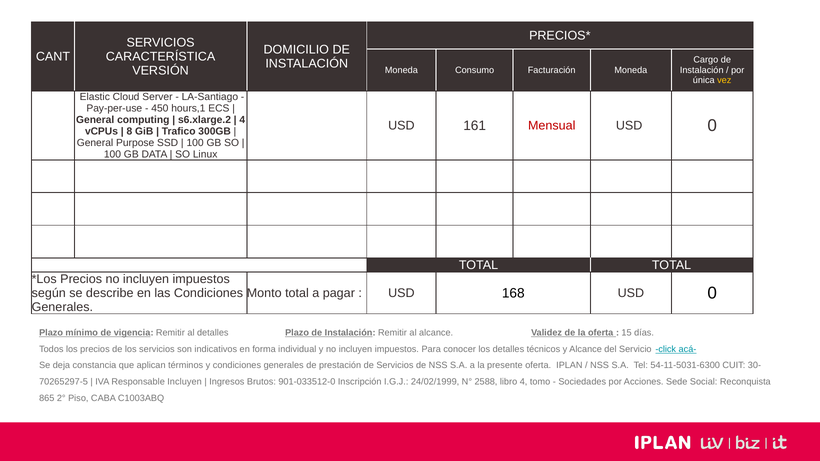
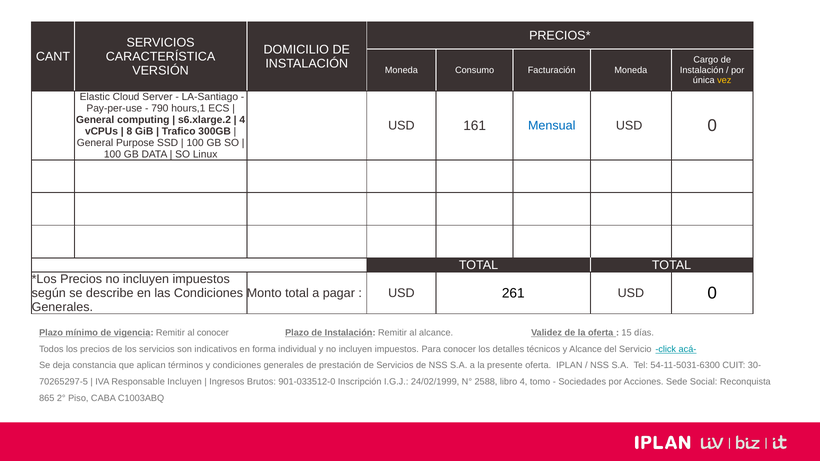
450: 450 -> 790
Mensual colour: red -> blue
168: 168 -> 261
al detalles: detalles -> conocer
